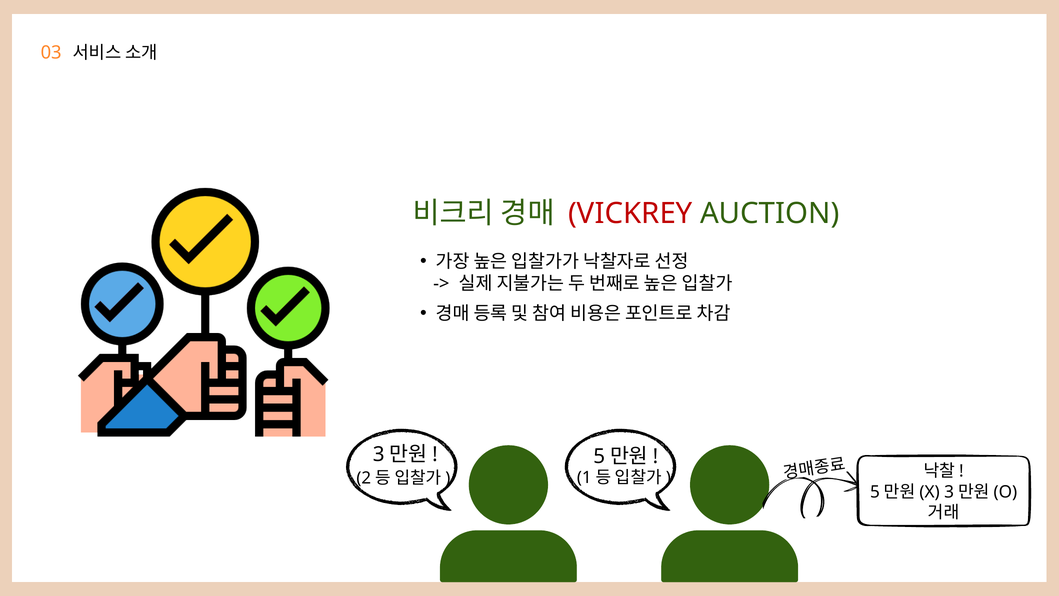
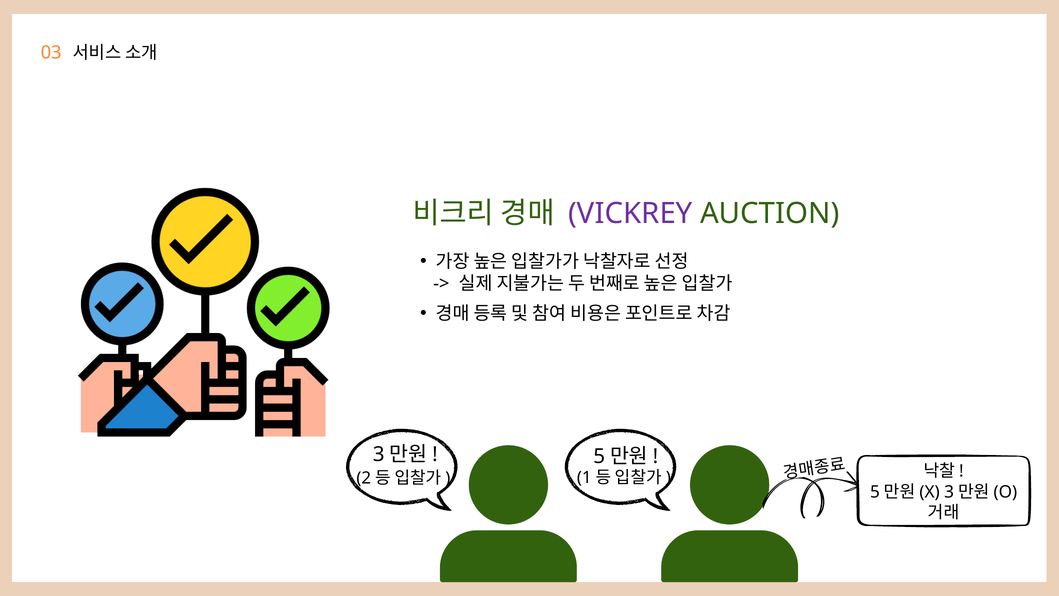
VICKREY colour: red -> purple
